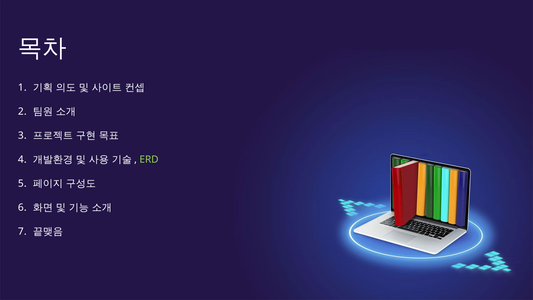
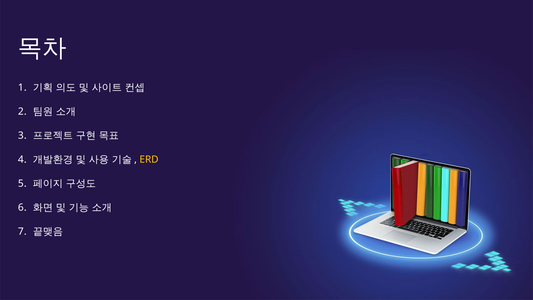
ERD colour: light green -> yellow
